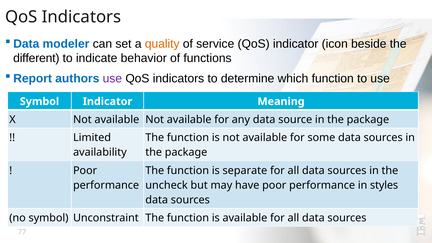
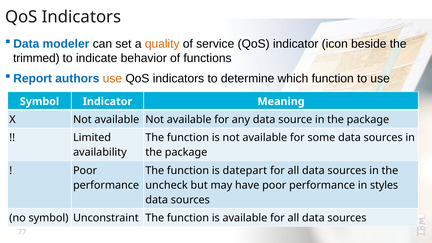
different: different -> trimmed
use at (112, 79) colour: purple -> orange
separate: separate -> datepart
